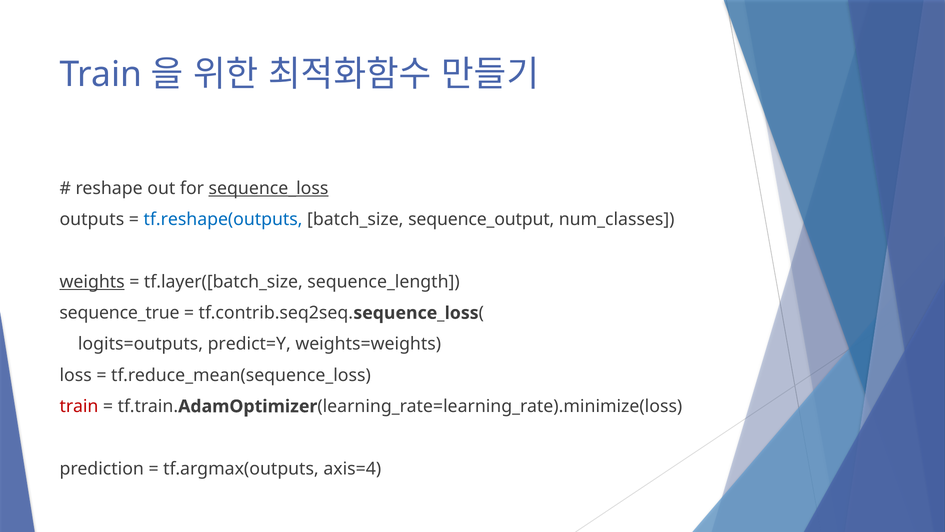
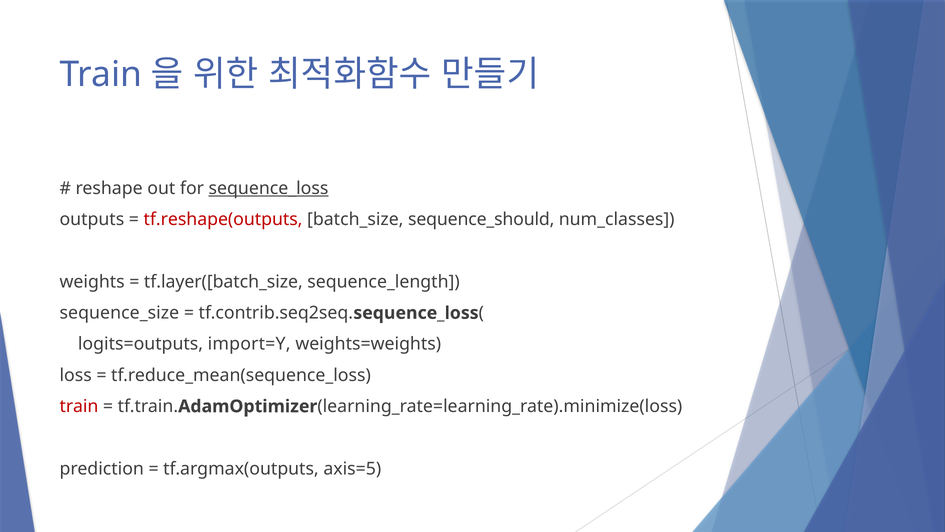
tf.reshape(outputs colour: blue -> red
sequence_output: sequence_output -> sequence_should
weights underline: present -> none
sequence_true: sequence_true -> sequence_size
predict=Y: predict=Y -> import=Y
axis=4: axis=4 -> axis=5
